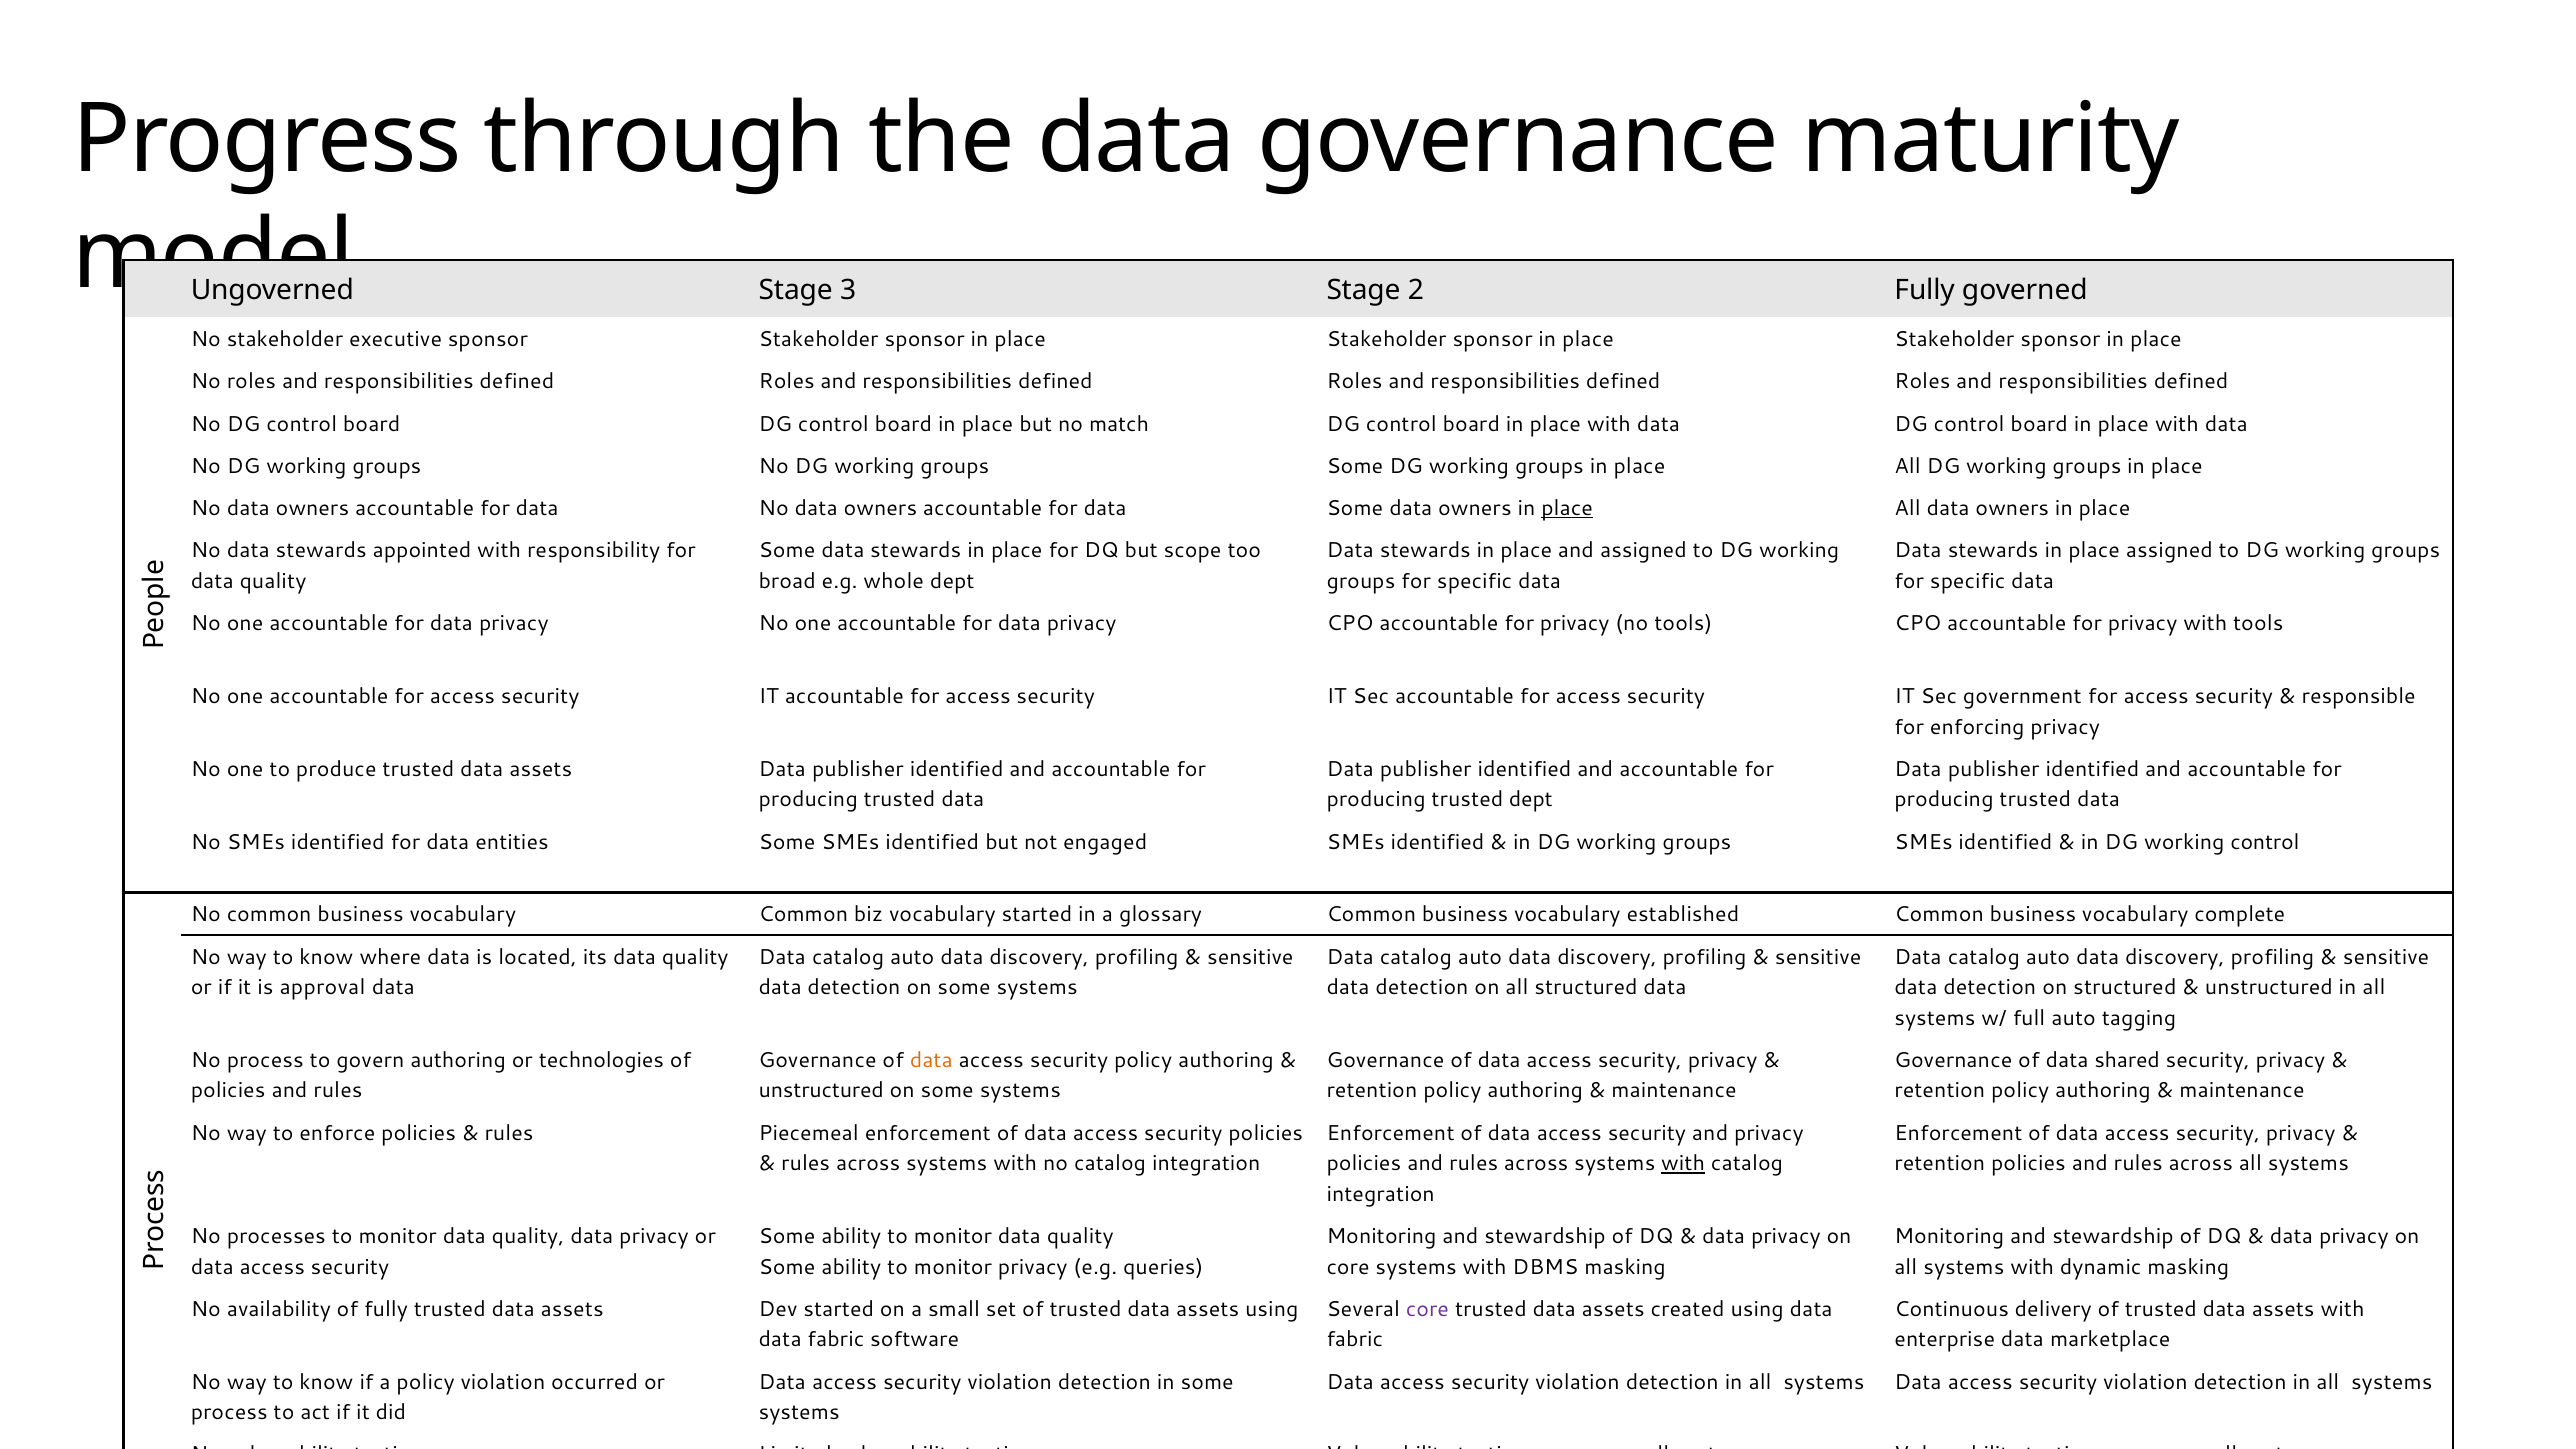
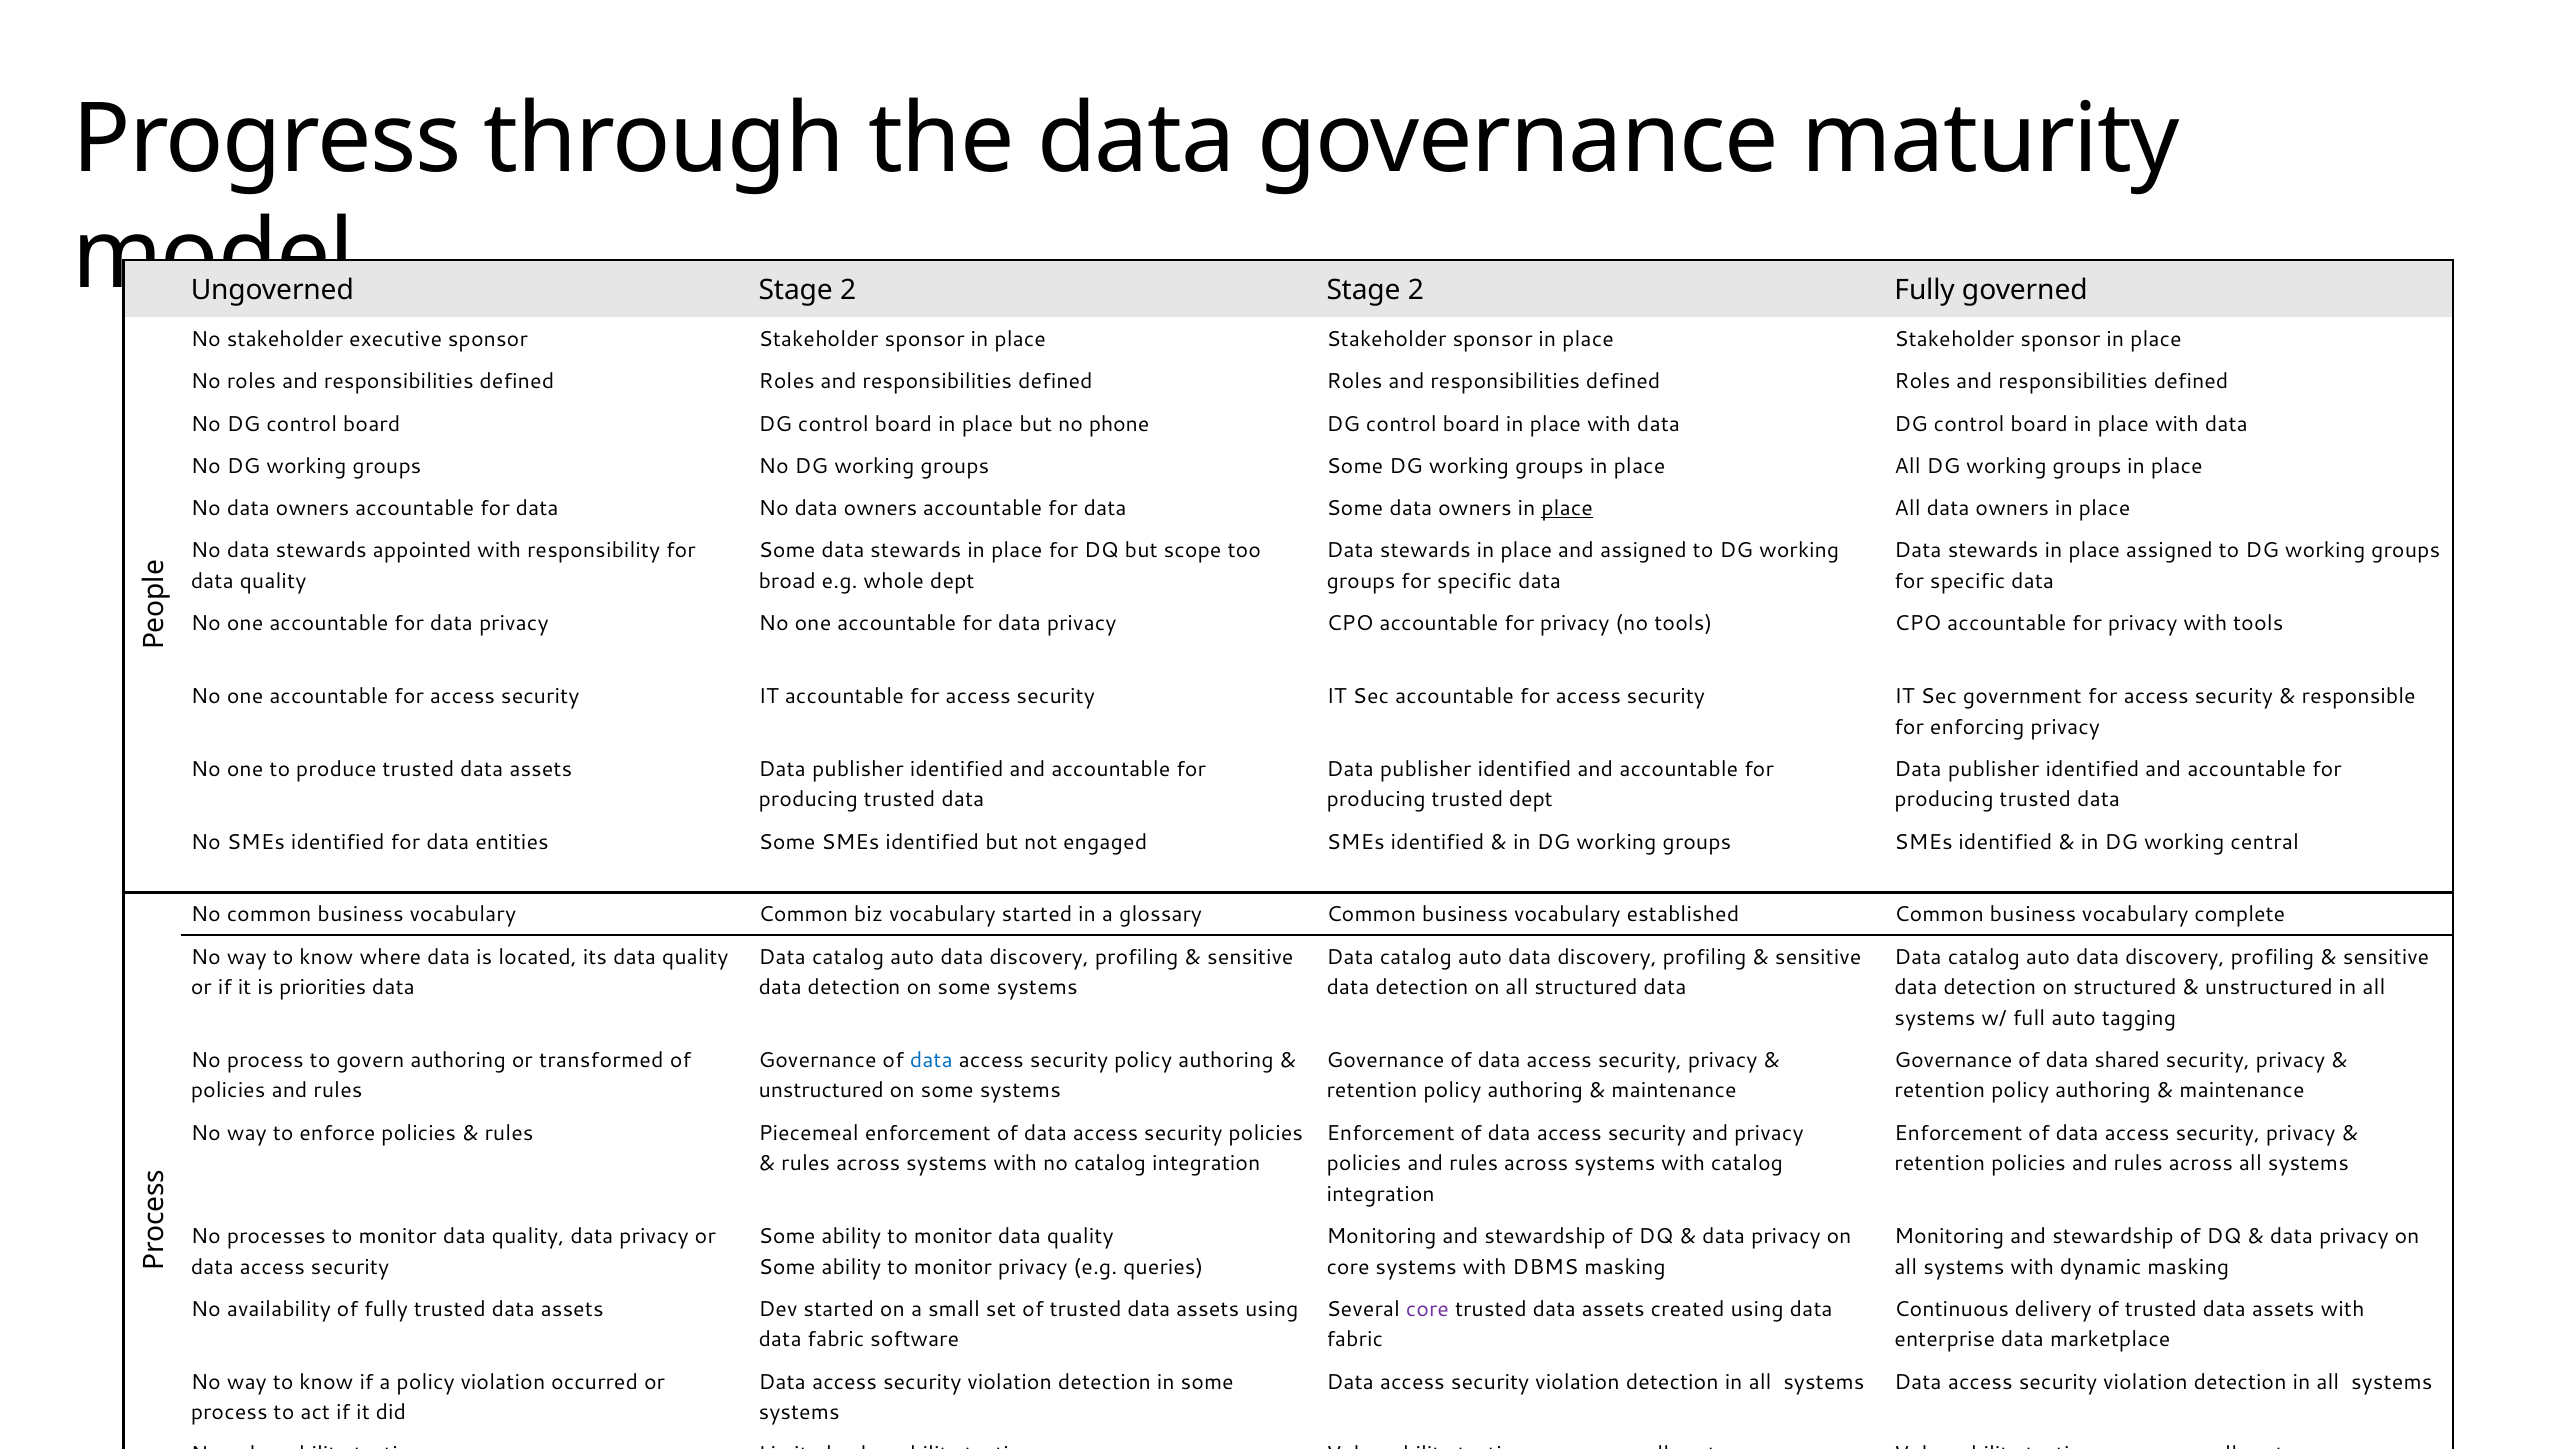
3 at (848, 290): 3 -> 2
match: match -> phone
working control: control -> central
approval: approval -> priorities
technologies: technologies -> transformed
data at (931, 1060) colour: orange -> blue
with at (1683, 1164) underline: present -> none
